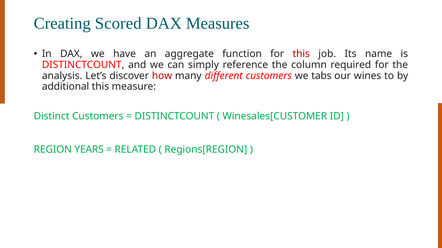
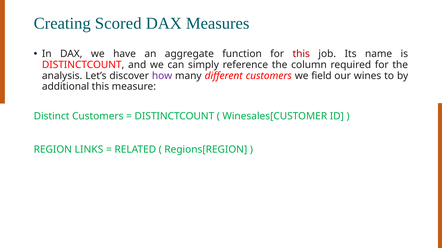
how colour: red -> purple
tabs: tabs -> field
YEARS: YEARS -> LINKS
